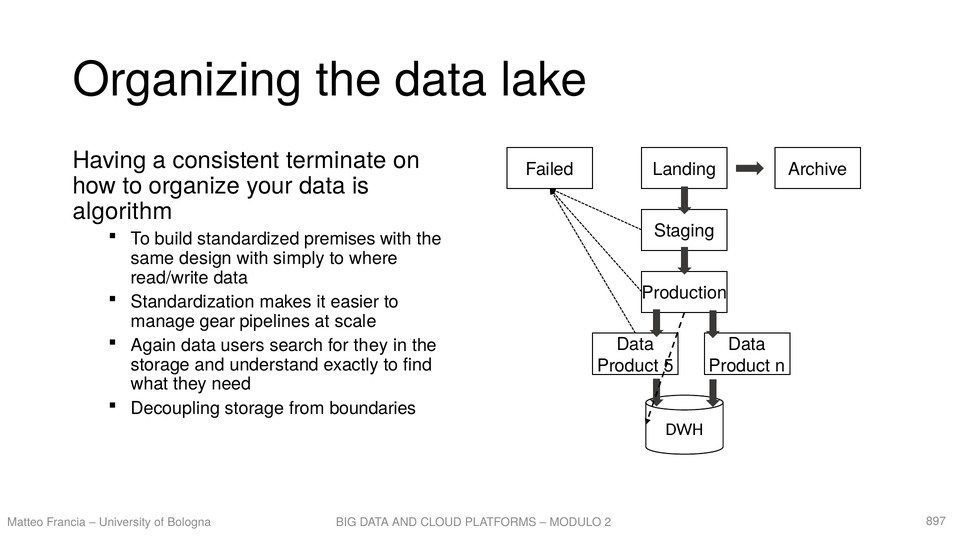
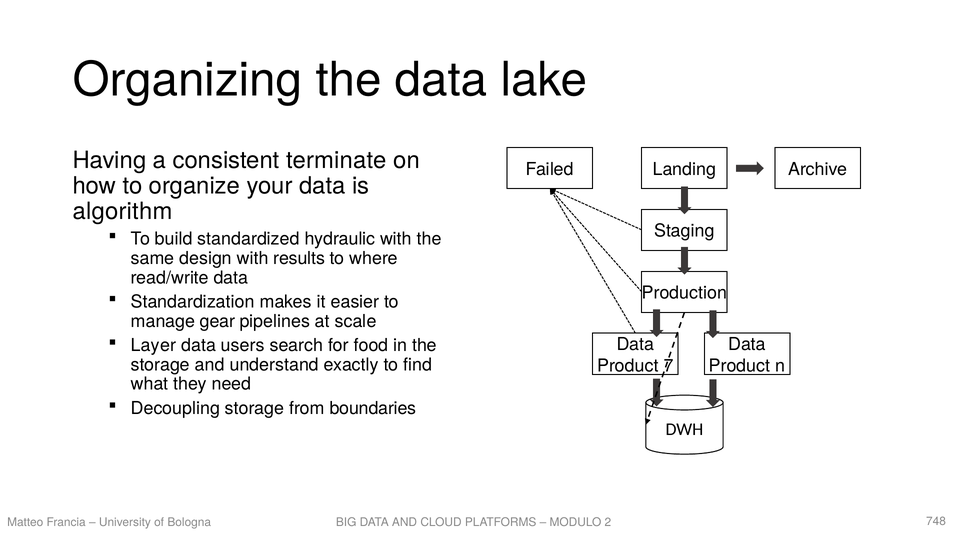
premises: premises -> hydraulic
simply: simply -> results
Again: Again -> Layer
for they: they -> food
5: 5 -> 7
897: 897 -> 748
